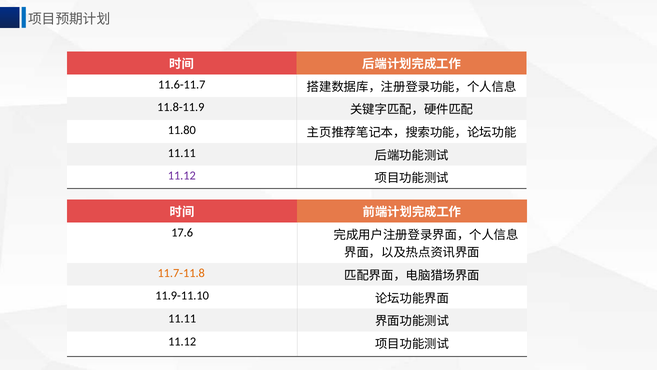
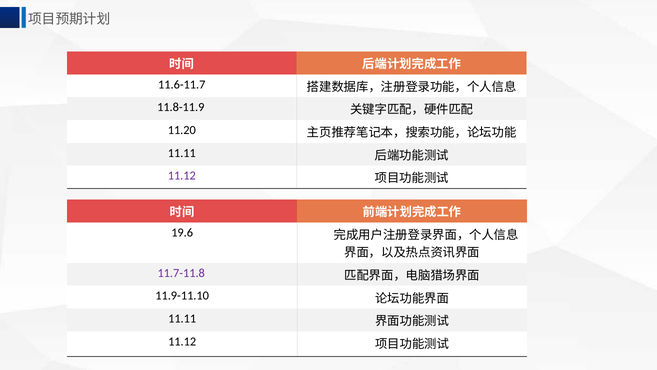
11.80: 11.80 -> 11.20
17.6: 17.6 -> 19.6
11.7-11.8 colour: orange -> purple
